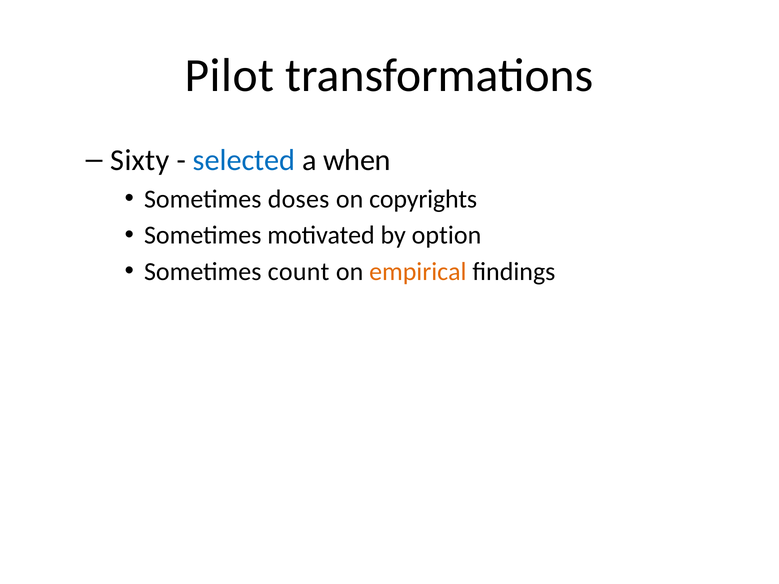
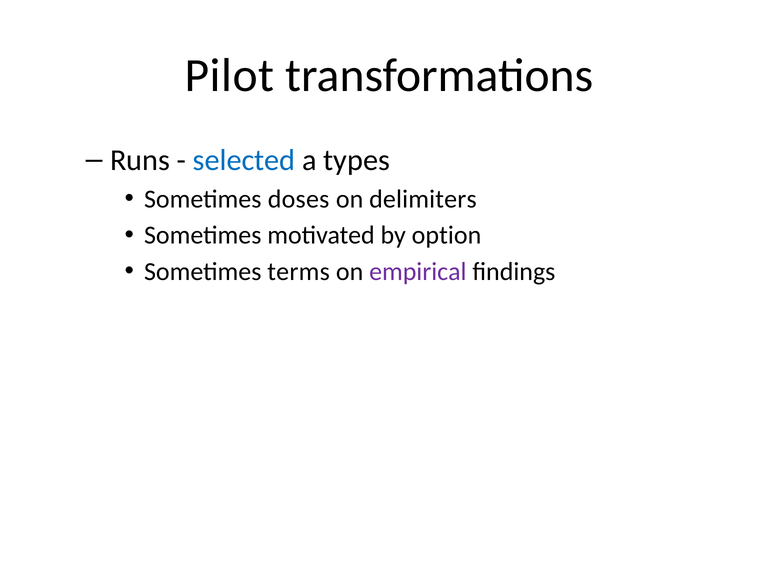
Sixty: Sixty -> Runs
when: when -> types
copyrights: copyrights -> delimiters
count: count -> terms
empirical colour: orange -> purple
